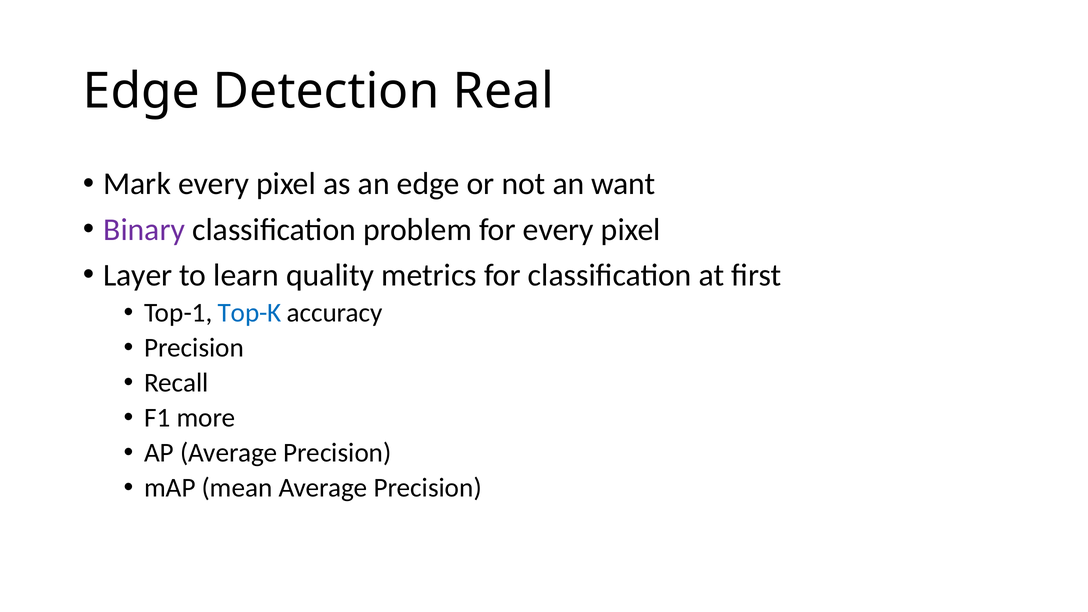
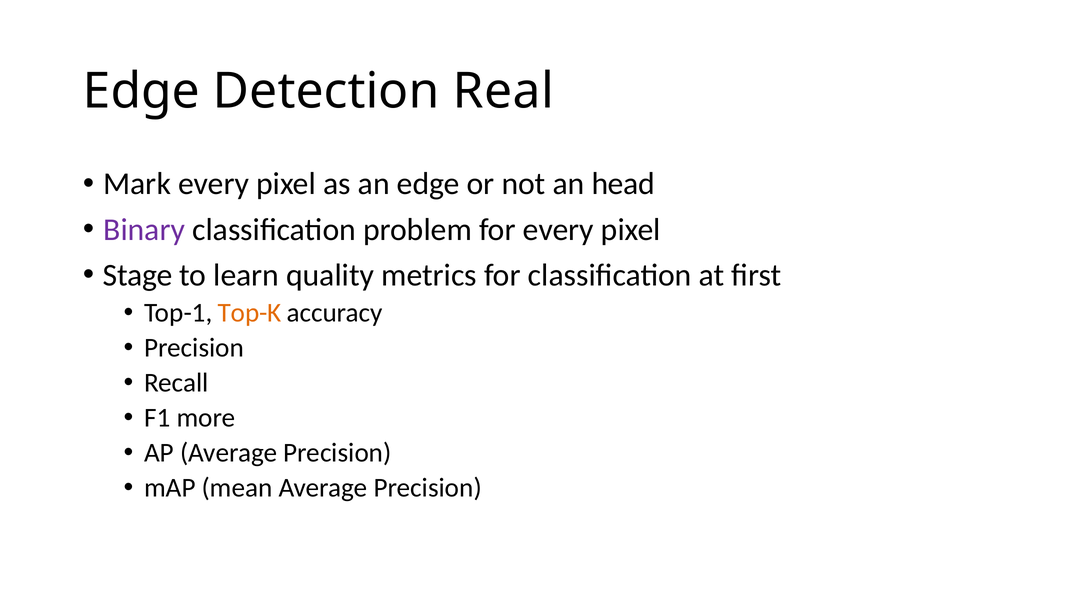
want: want -> head
Layer: Layer -> Stage
Top-K colour: blue -> orange
